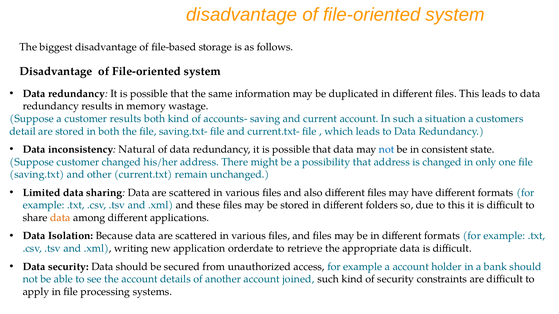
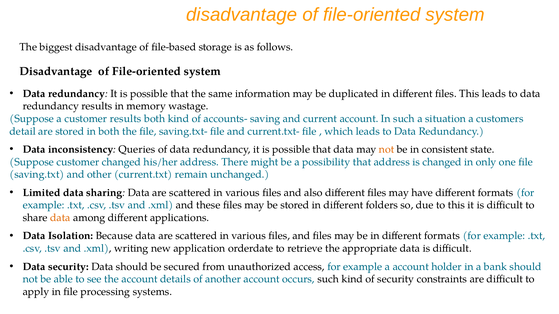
Natural: Natural -> Queries
not at (387, 150) colour: blue -> orange
joined: joined -> occurs
